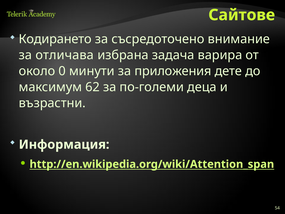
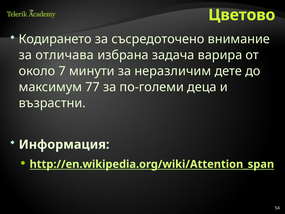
Сайтове: Сайтове -> Цветово
0: 0 -> 7
приложения: приложения -> неразличим
62: 62 -> 77
